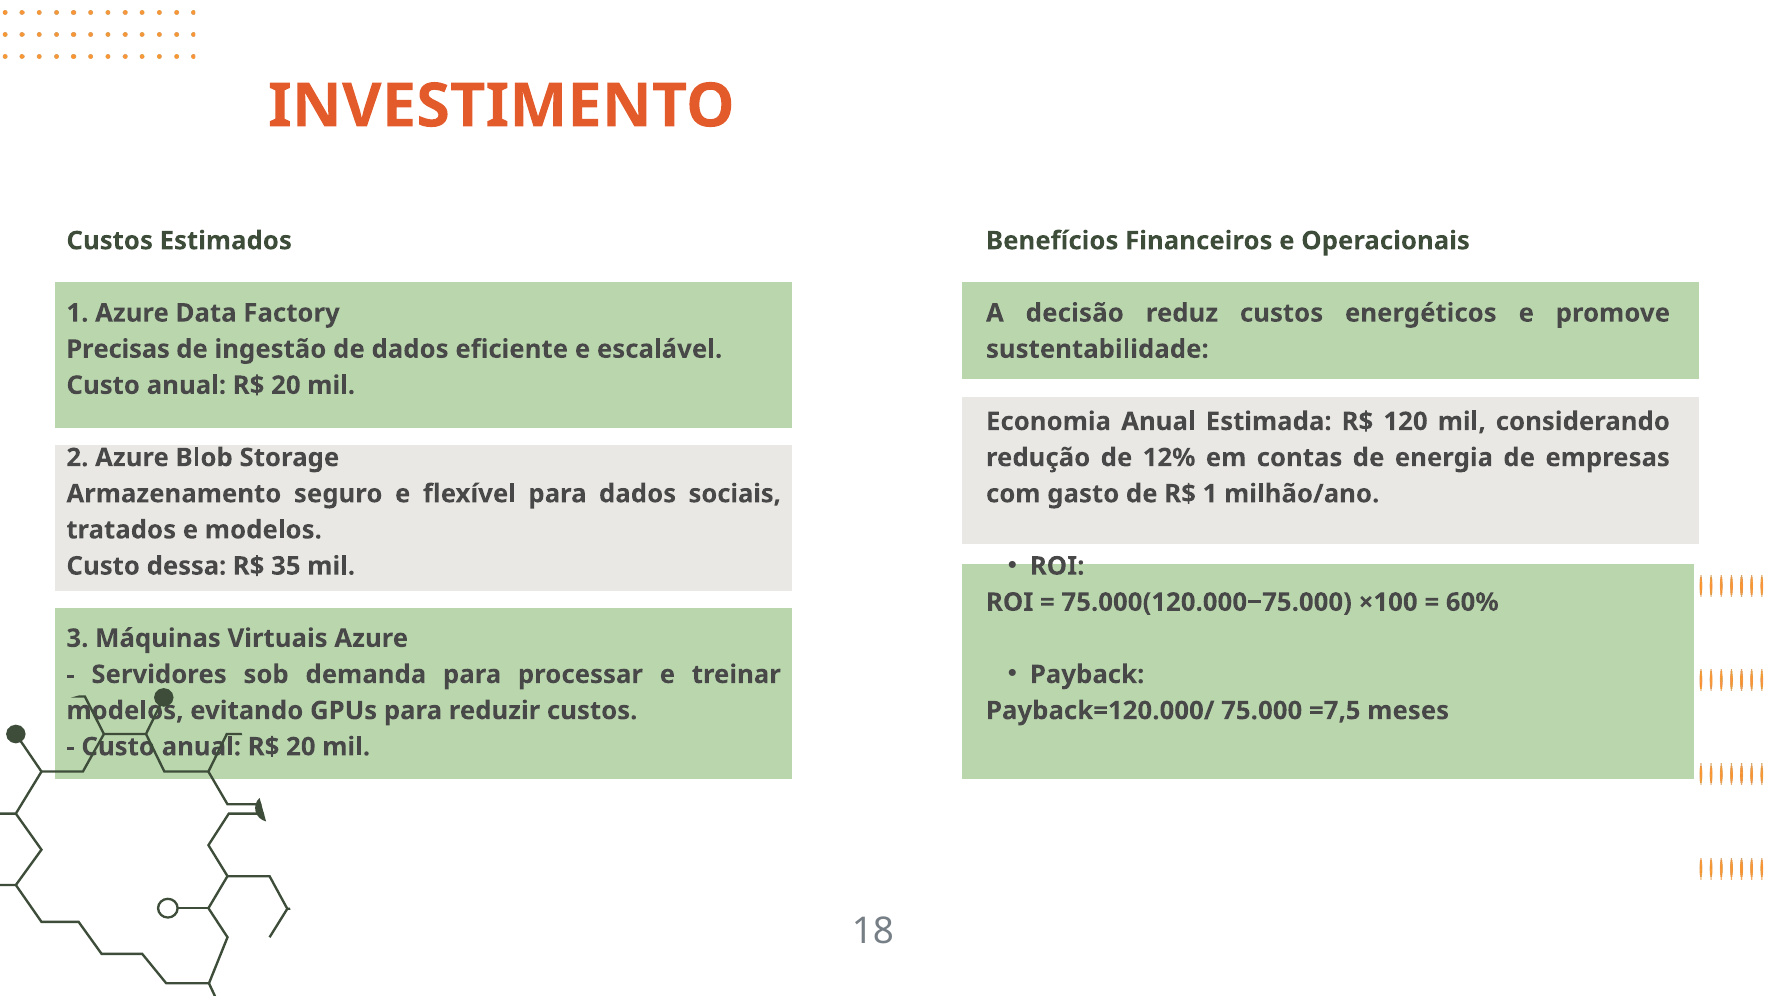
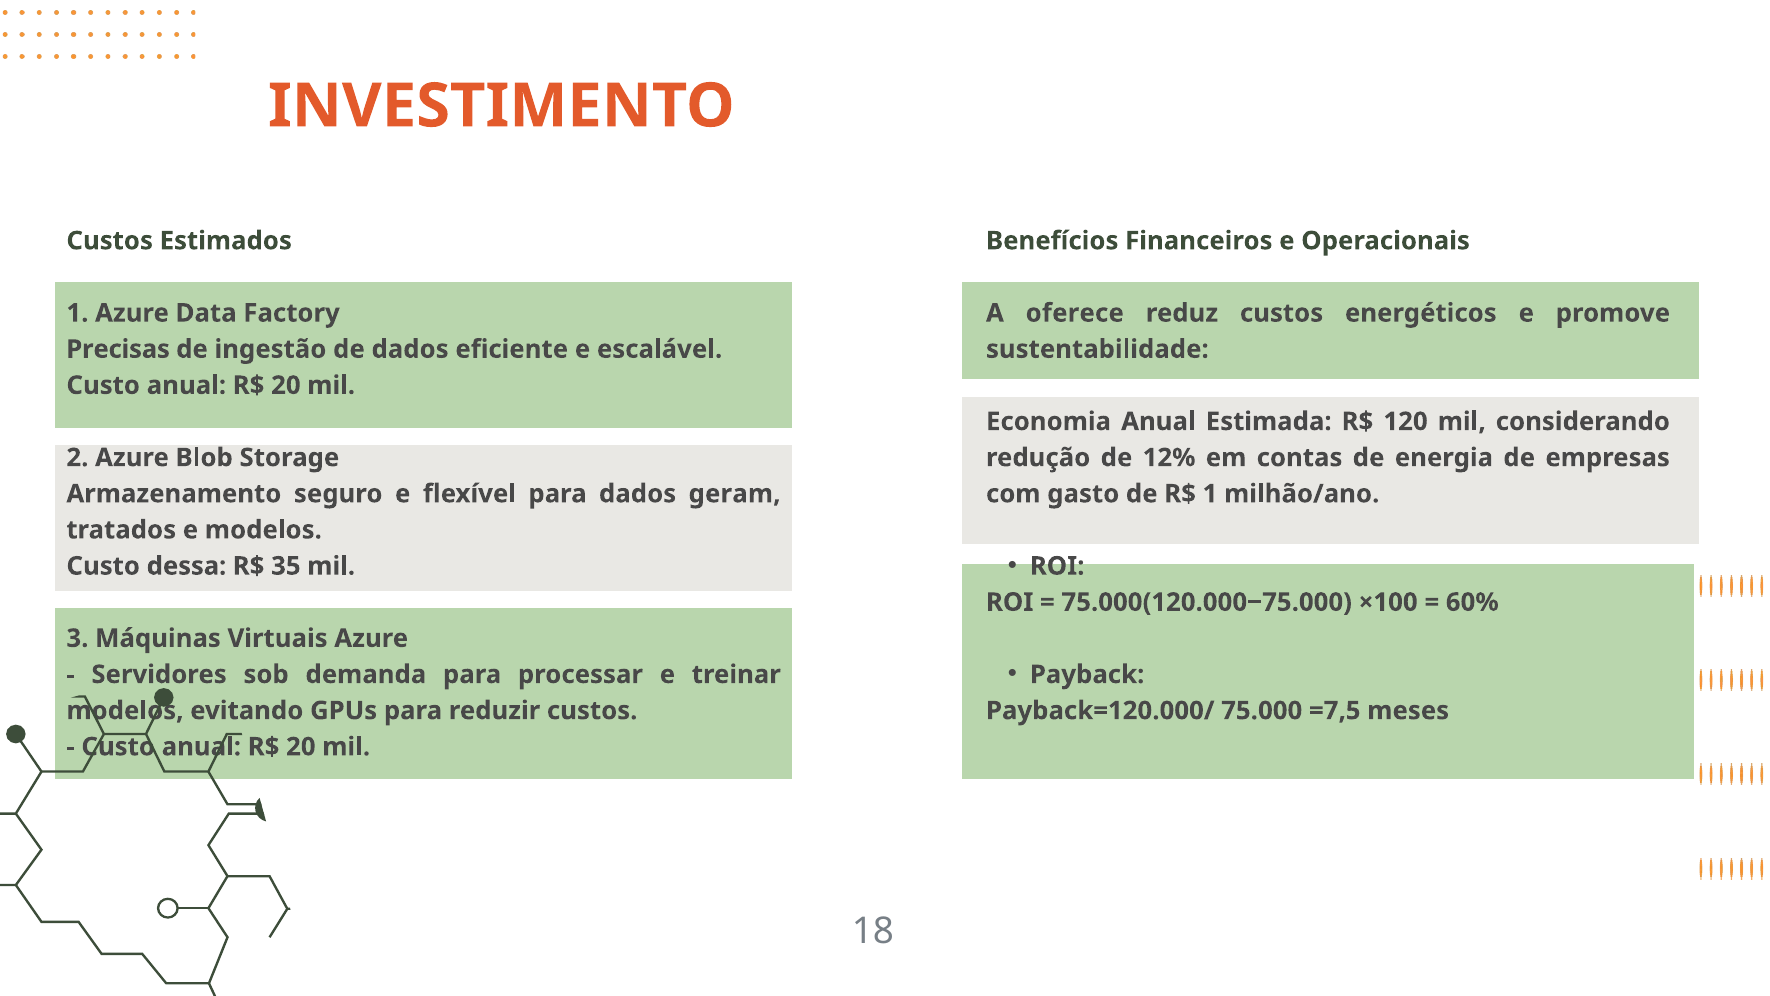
decisão: decisão -> oferece
sociais: sociais -> geram
